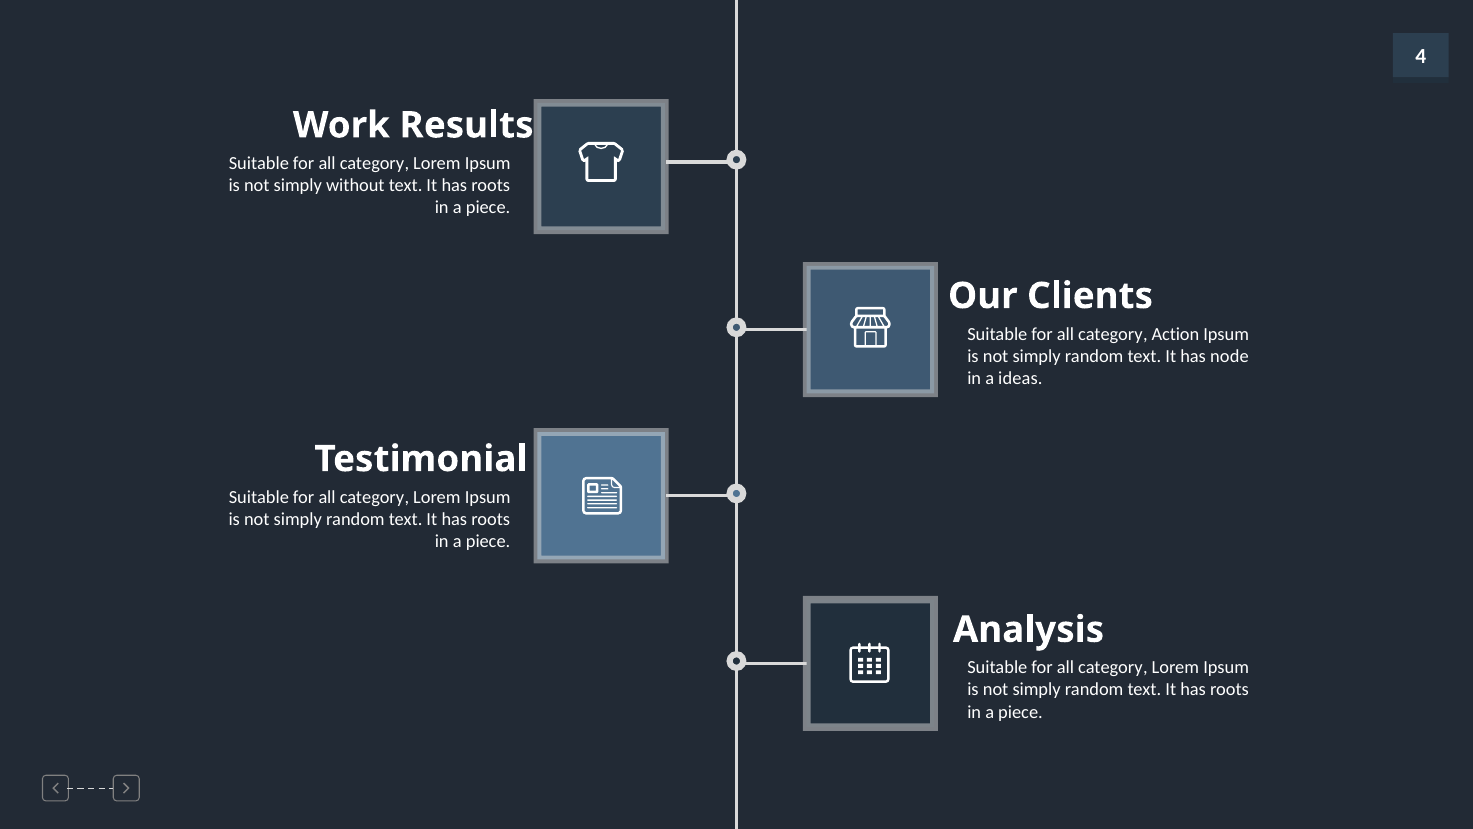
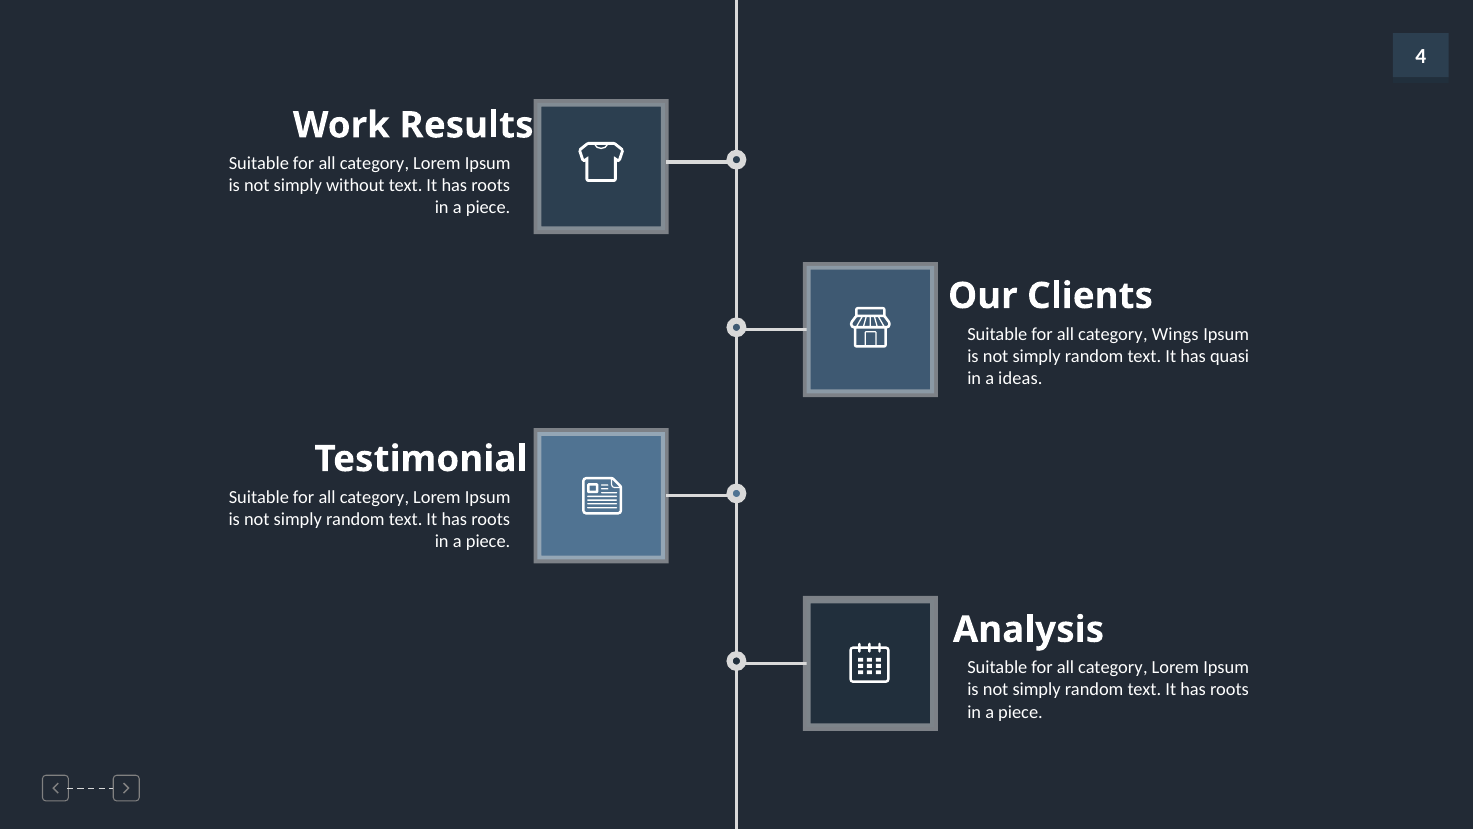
Action: Action -> Wings
node: node -> quasi
